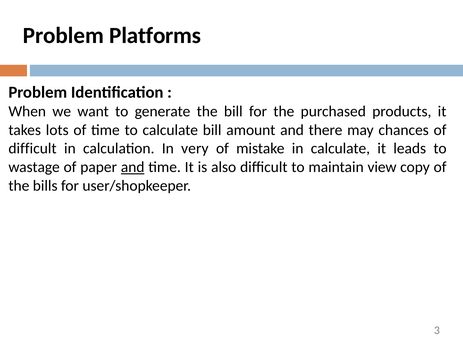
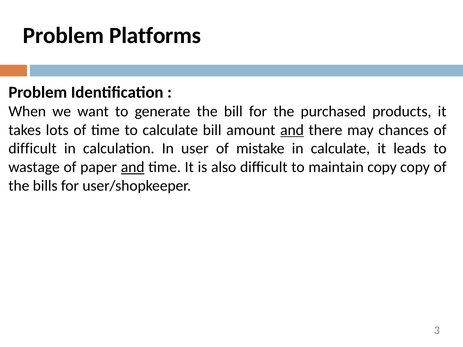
and at (292, 130) underline: none -> present
very: very -> user
maintain view: view -> copy
